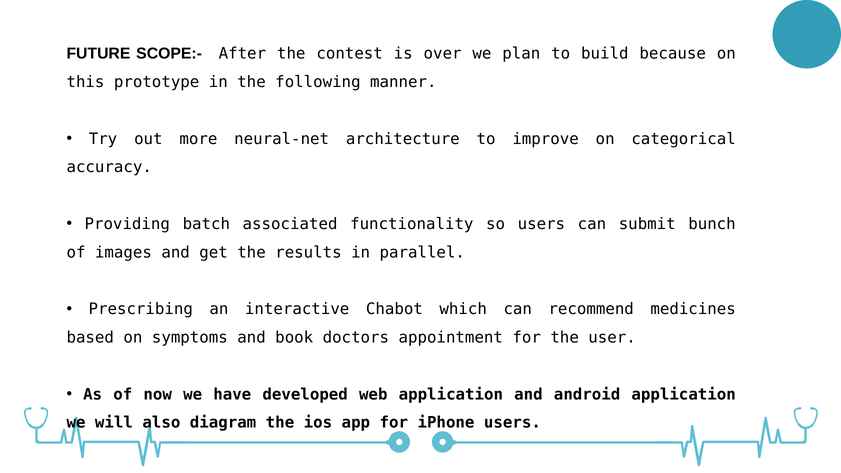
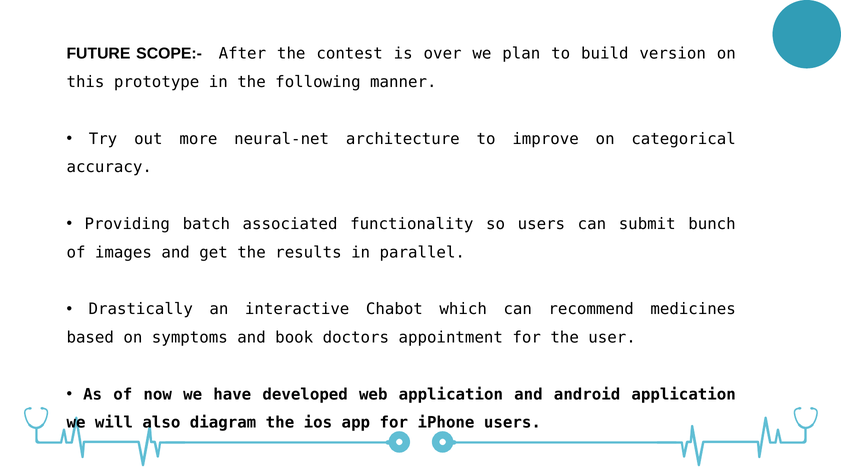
because: because -> version
Prescribing: Prescribing -> Drastically
